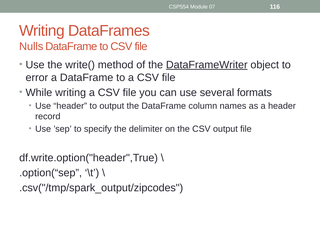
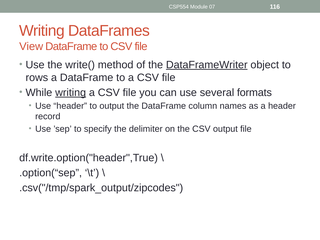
Nulls: Nulls -> View
error: error -> rows
writing at (71, 92) underline: none -> present
